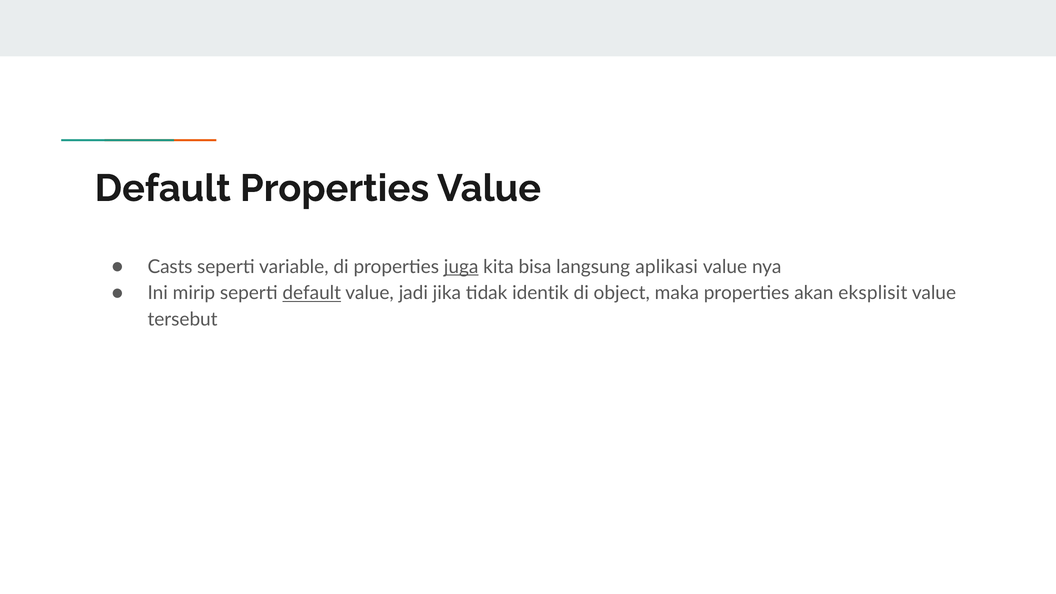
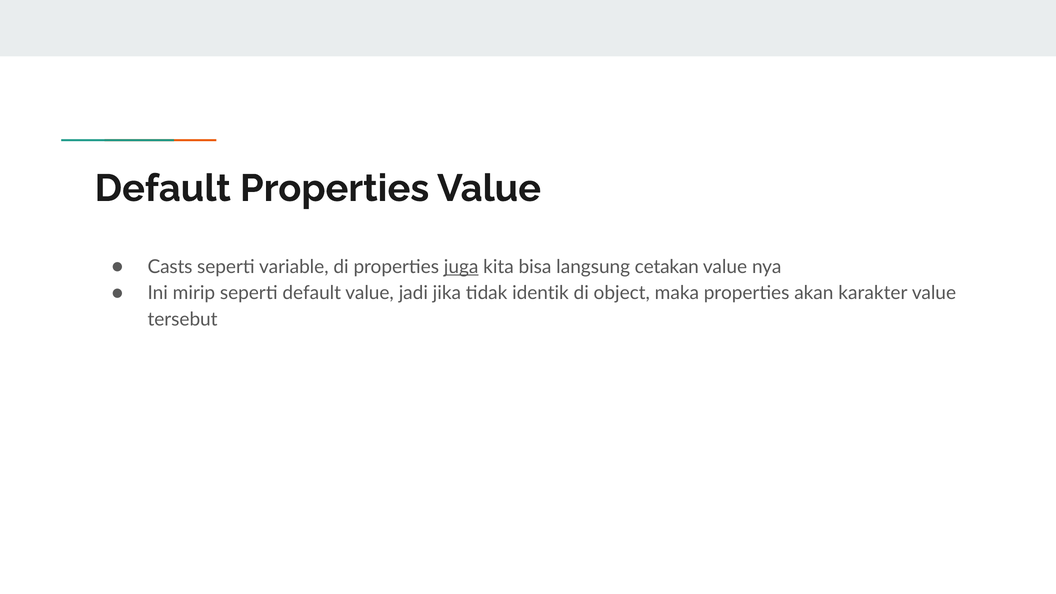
aplikasi: aplikasi -> cetakan
default at (312, 293) underline: present -> none
eksplisit: eksplisit -> karakter
